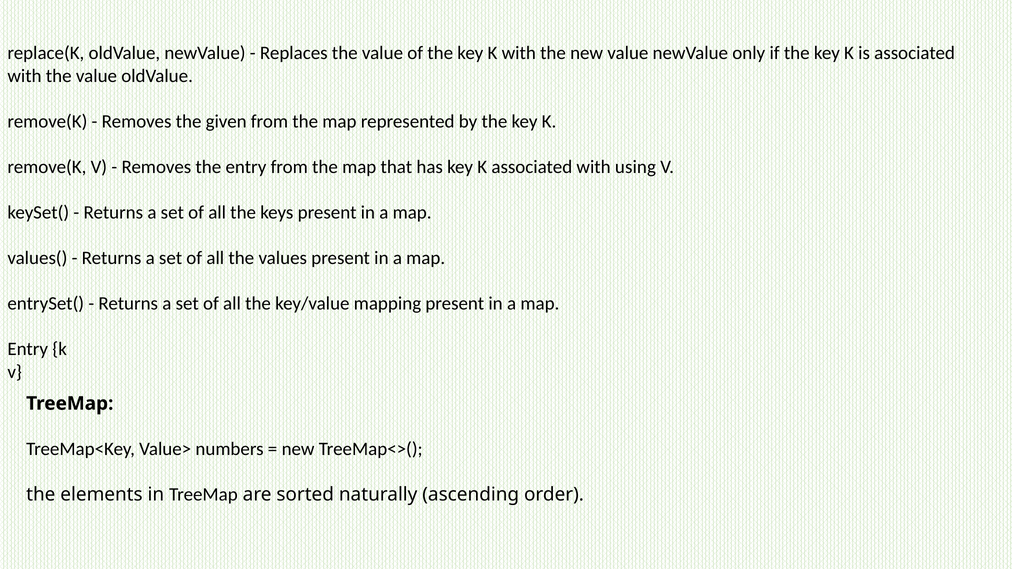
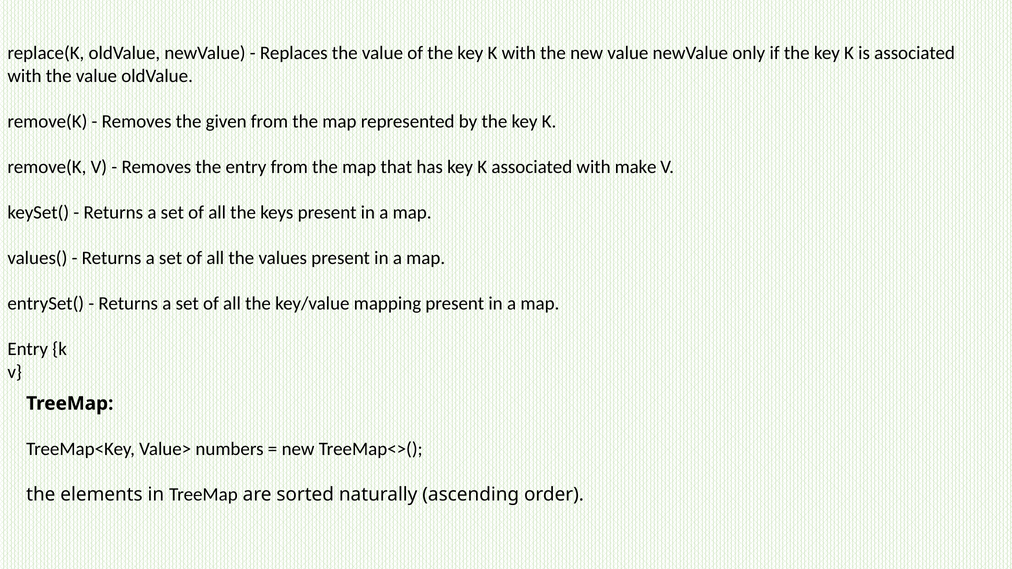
using: using -> make
